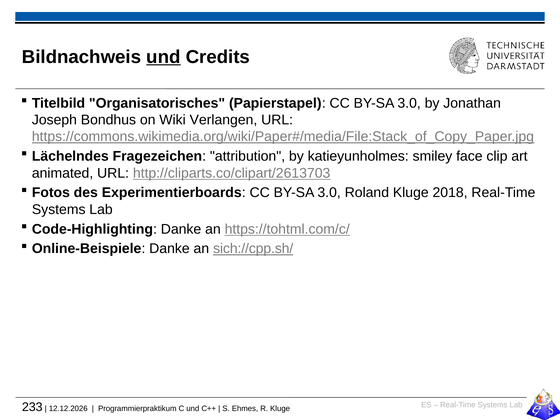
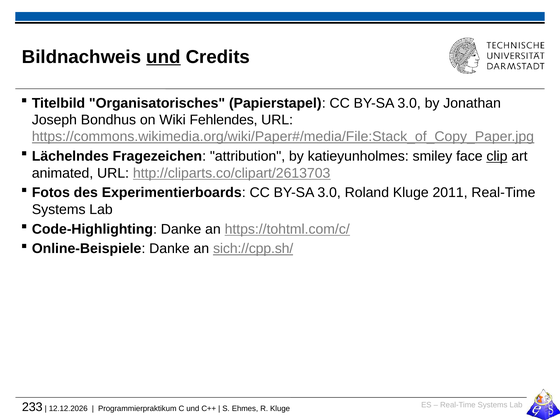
Verlangen: Verlangen -> Fehlendes
clip underline: none -> present
2018: 2018 -> 2011
